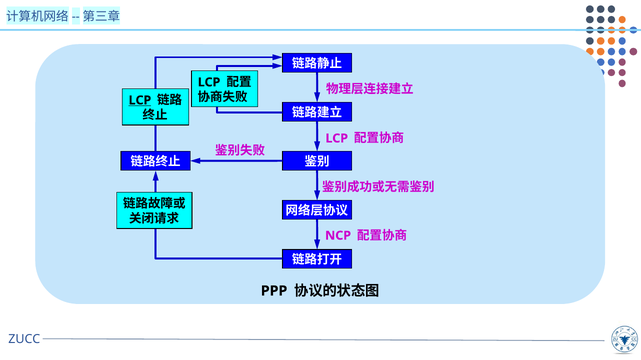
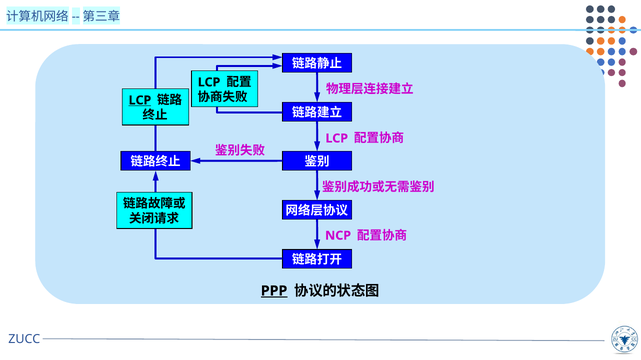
PPP underline: none -> present
